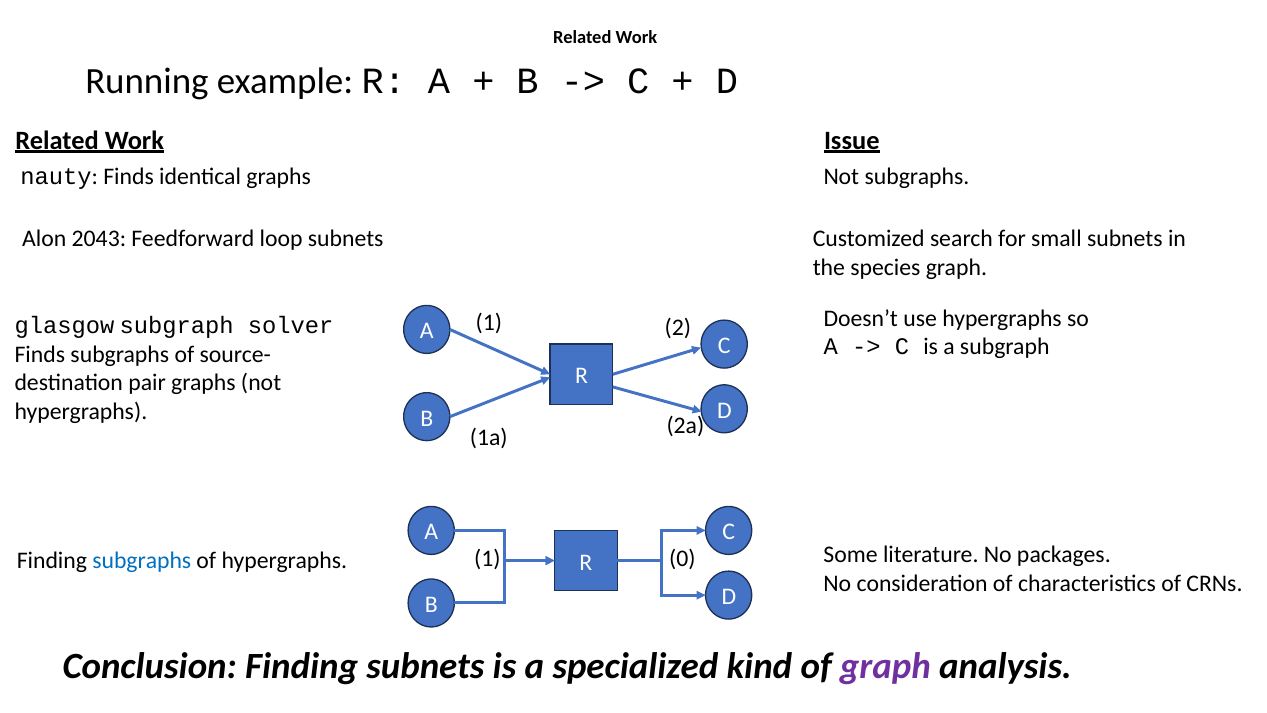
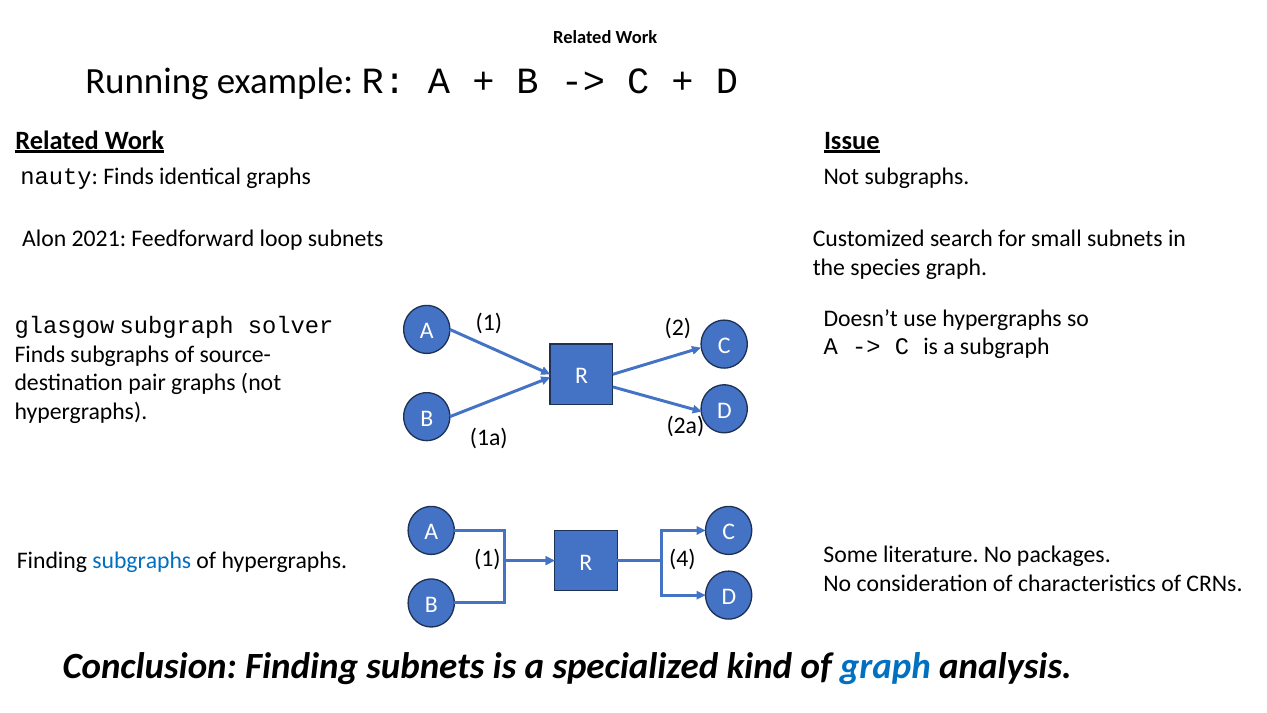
2043: 2043 -> 2021
0: 0 -> 4
graph at (885, 666) colour: purple -> blue
